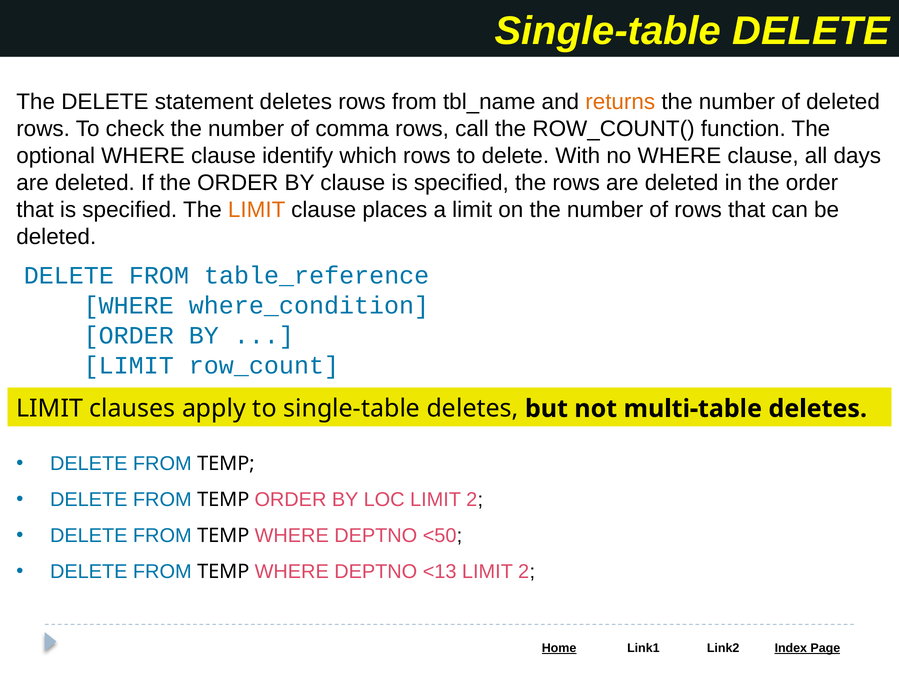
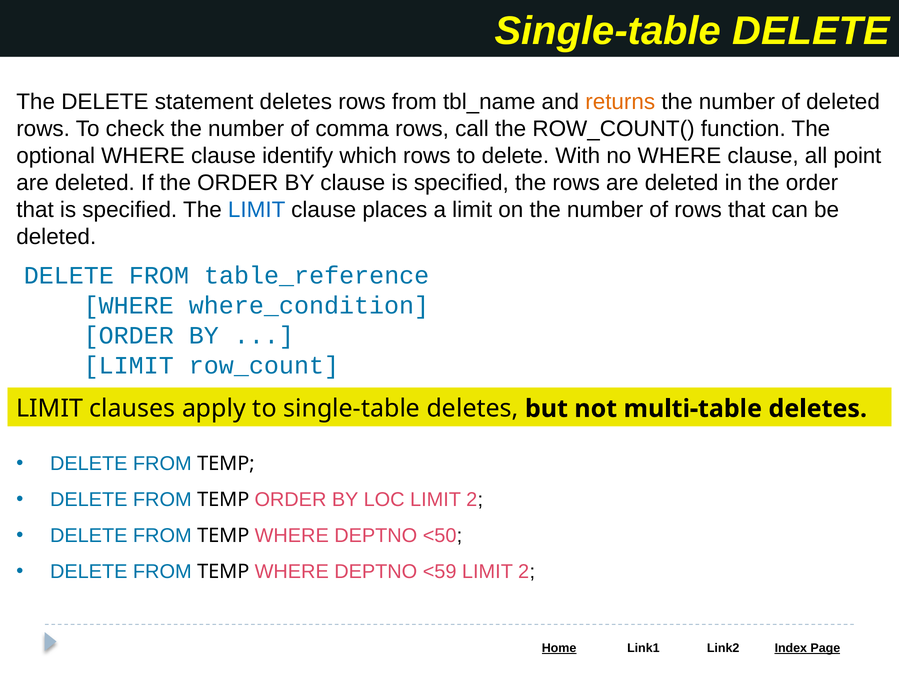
days: days -> point
LIMIT at (257, 210) colour: orange -> blue
<13: <13 -> <59
